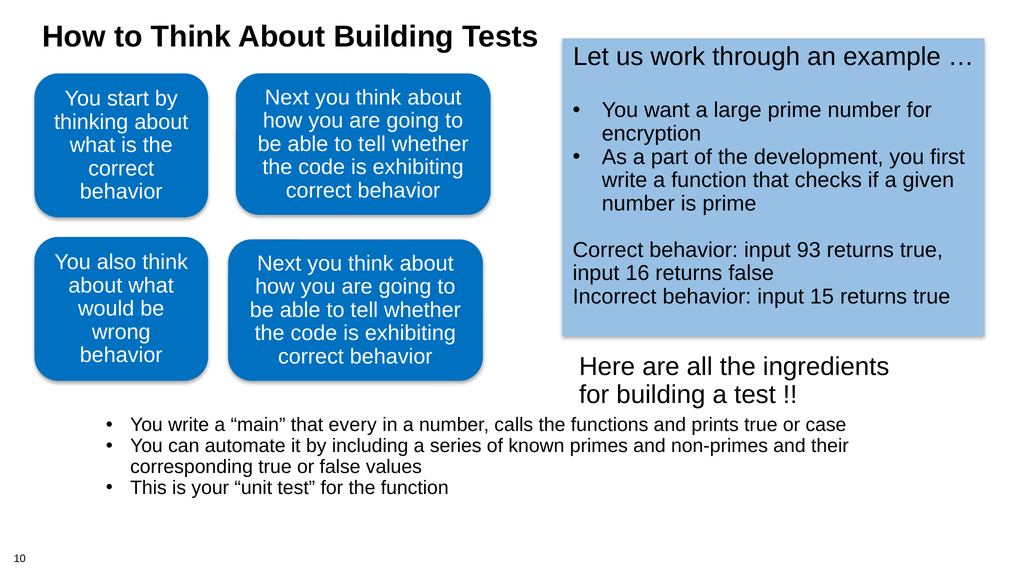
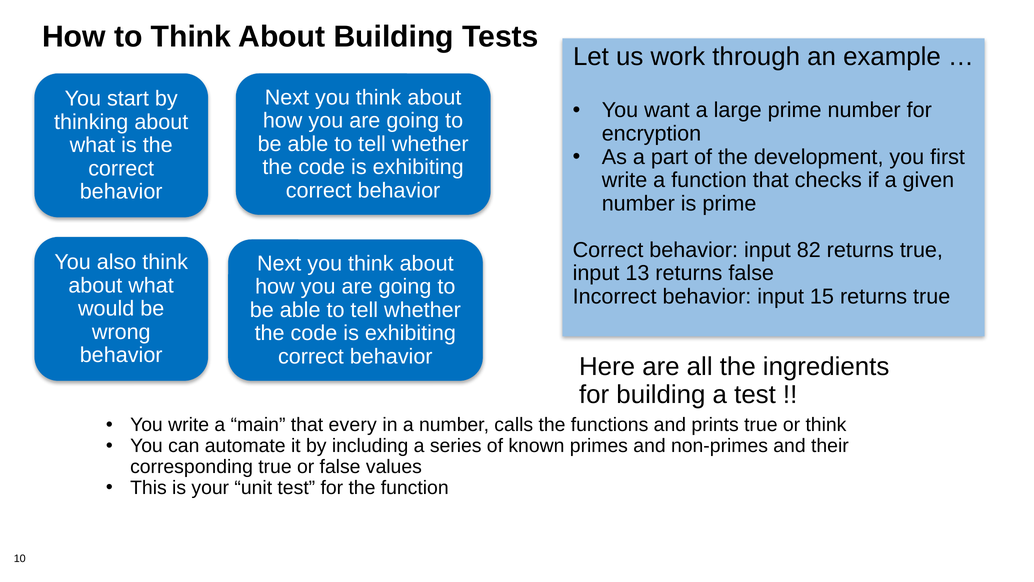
93: 93 -> 82
16: 16 -> 13
or case: case -> think
